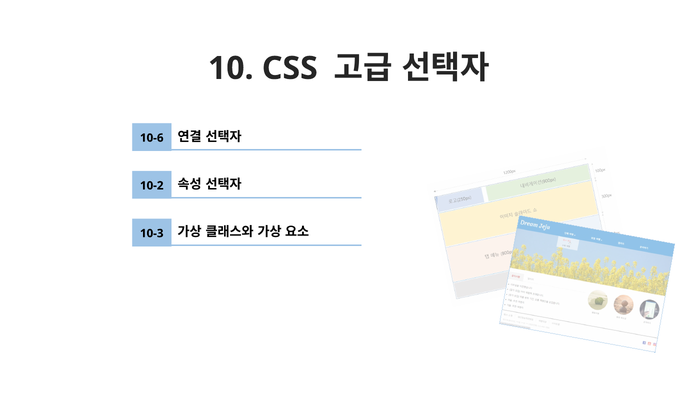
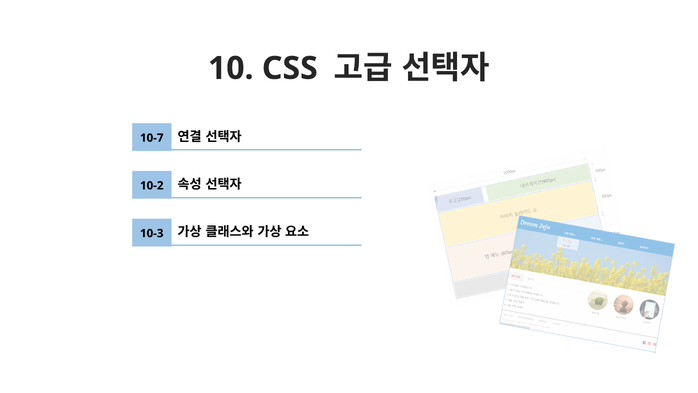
10-6: 10-6 -> 10-7
